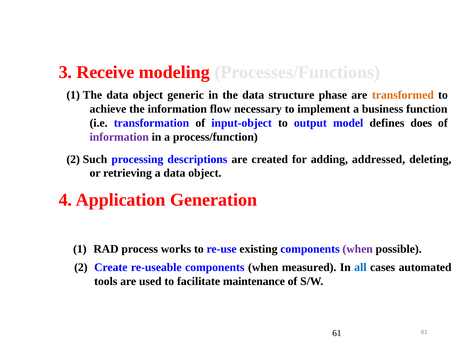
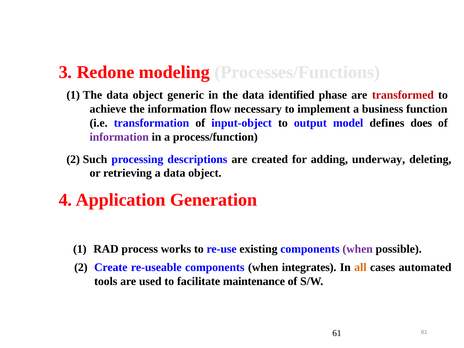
Receive: Receive -> Redone
structure: structure -> identified
transformed colour: orange -> red
addressed: addressed -> underway
measured: measured -> integrates
all colour: blue -> orange
